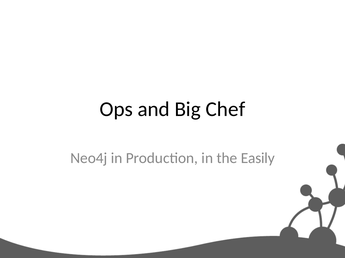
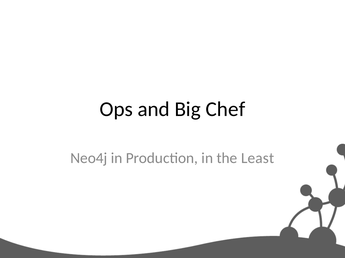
Easily: Easily -> Least
